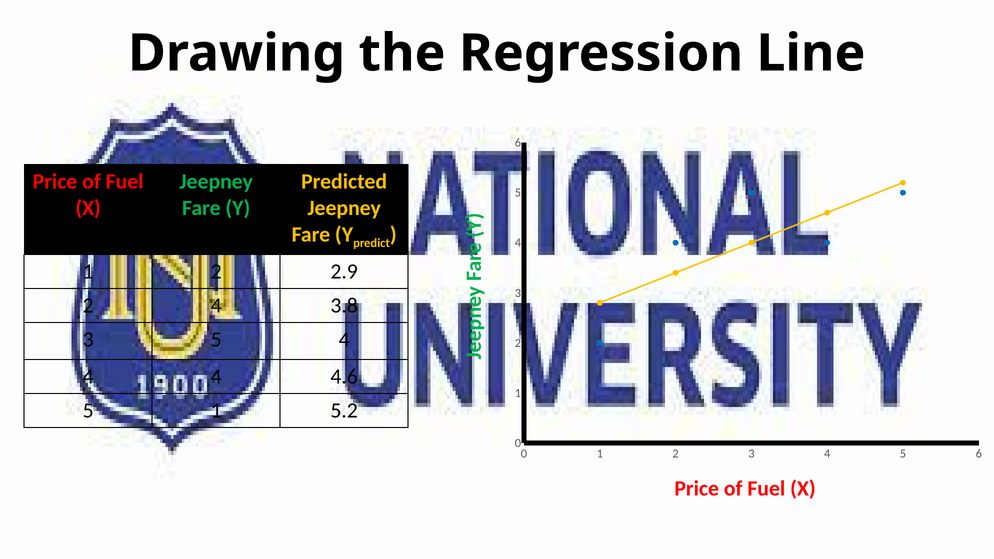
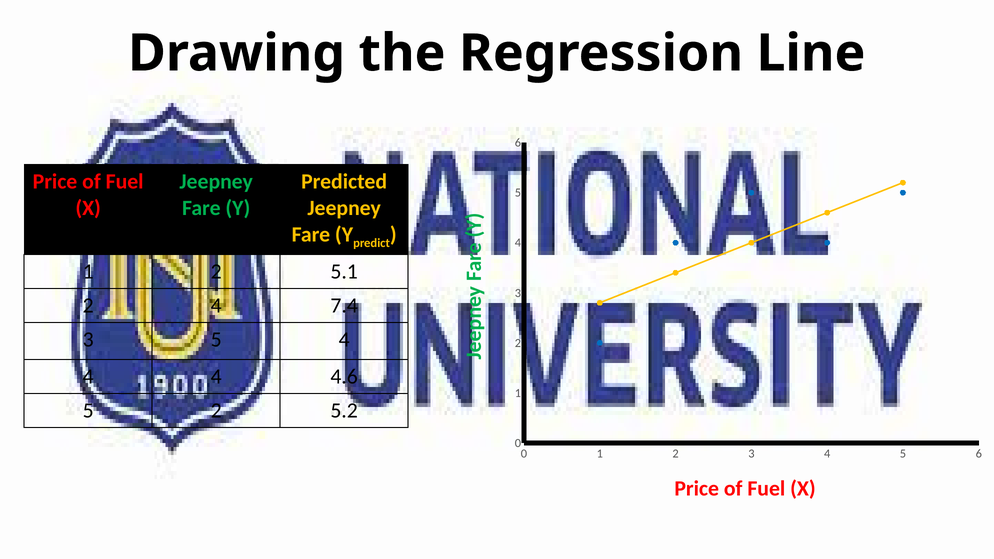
2.9: 2.9 -> 5.1
3.8: 3.8 -> 7.4
5 1: 1 -> 2
